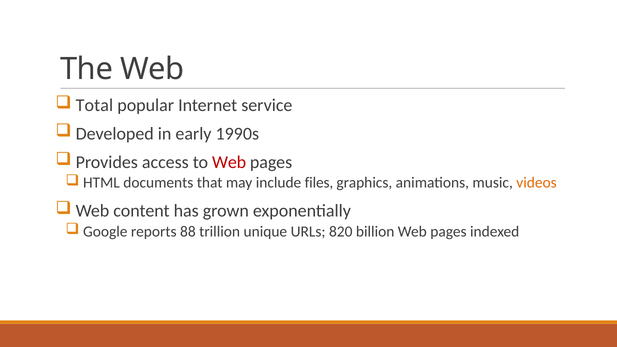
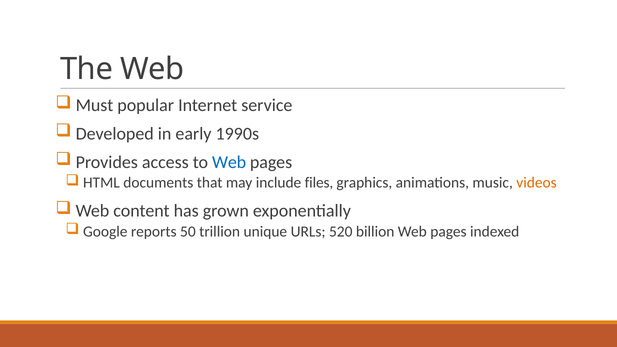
Total: Total -> Must
Web at (229, 162) colour: red -> blue
88: 88 -> 50
820: 820 -> 520
